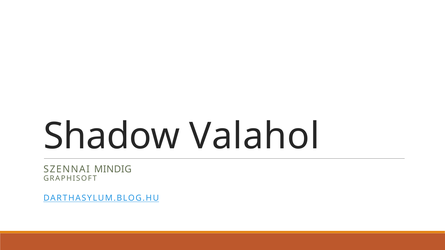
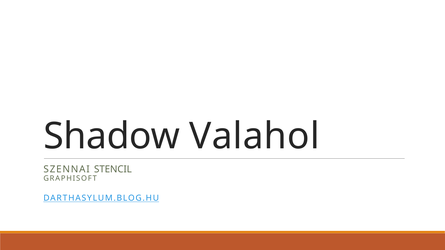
MINDIG: MINDIG -> STENCIL
